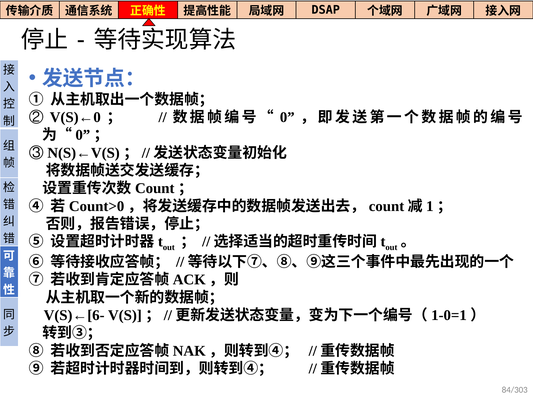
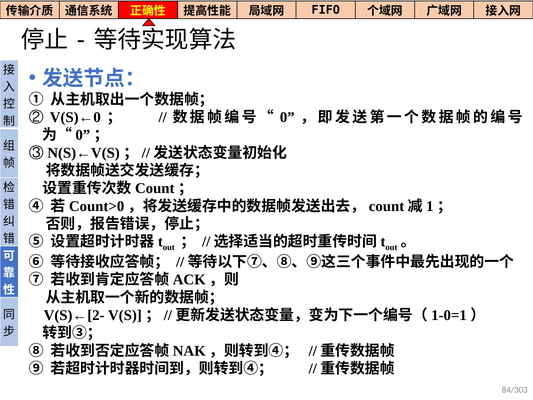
DSAP: DSAP -> FIFO
V(S)←[6-: V(S)←[6- -> V(S)←[2-
